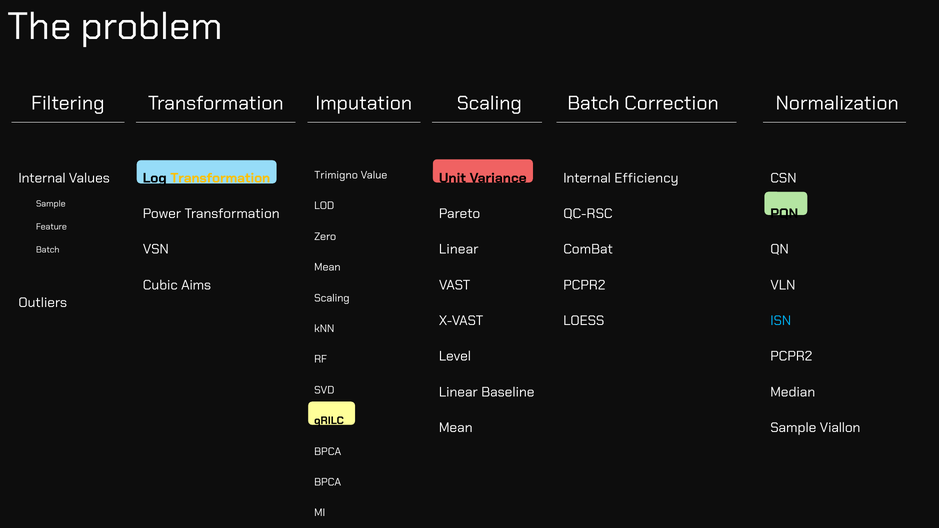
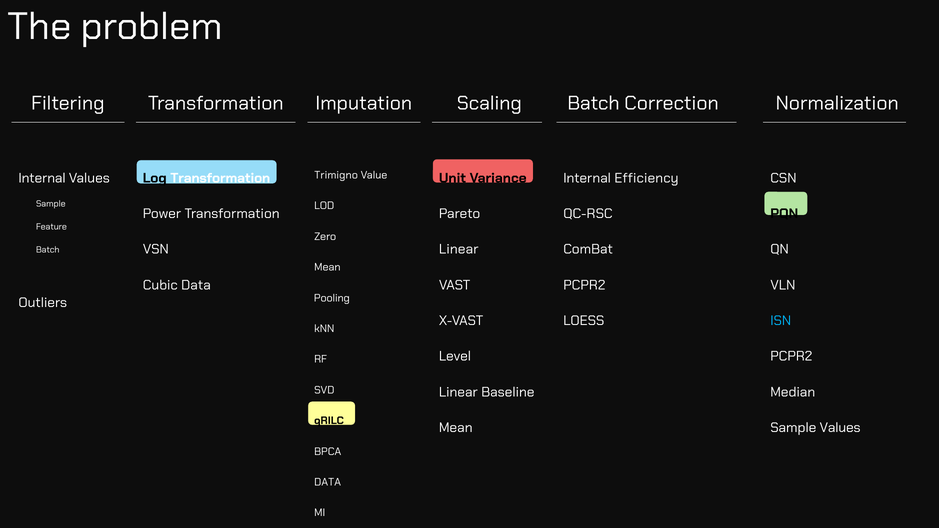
Transformation at (220, 178) colour: yellow -> white
Cubic Aims: Aims -> Data
Scaling at (332, 298): Scaling -> Pooling
Sample Viallon: Viallon -> Values
BPCA at (328, 482): BPCA -> DATA
